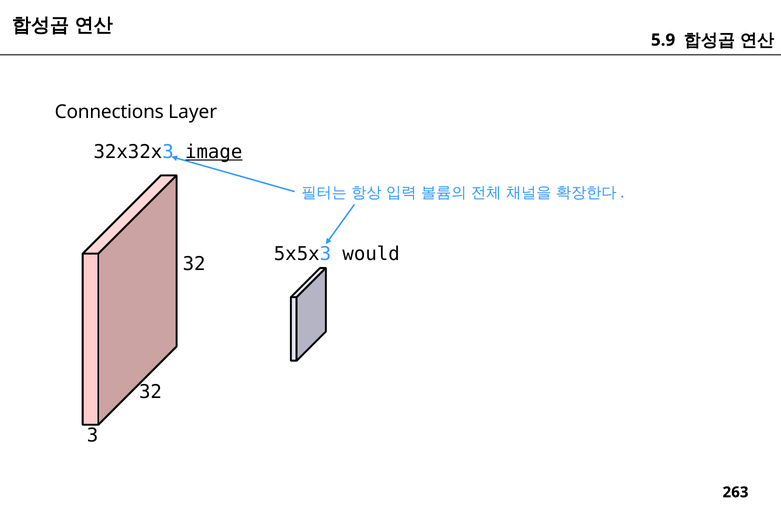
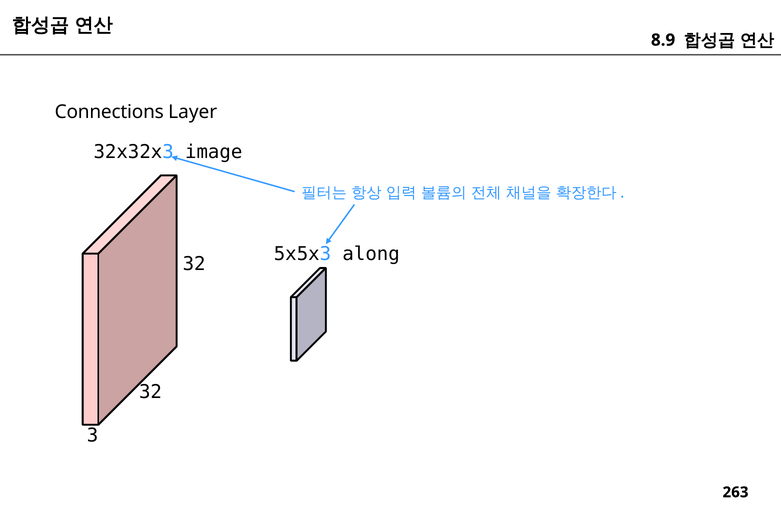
5.9: 5.9 -> 8.9
image underline: present -> none
would: would -> along
